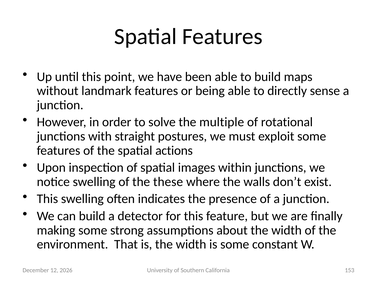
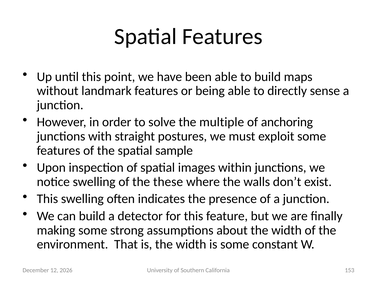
rotational: rotational -> anchoring
actions: actions -> sample
